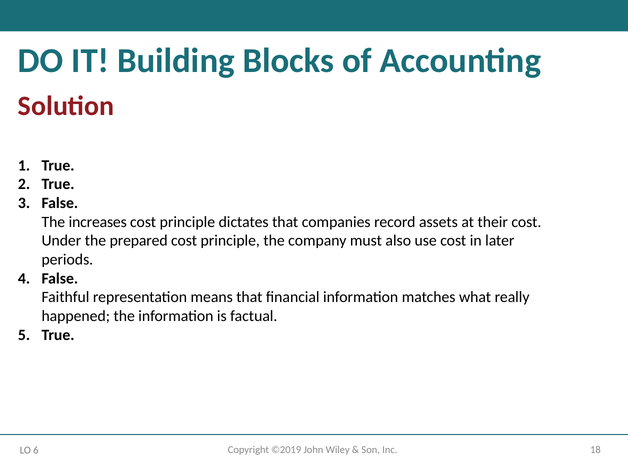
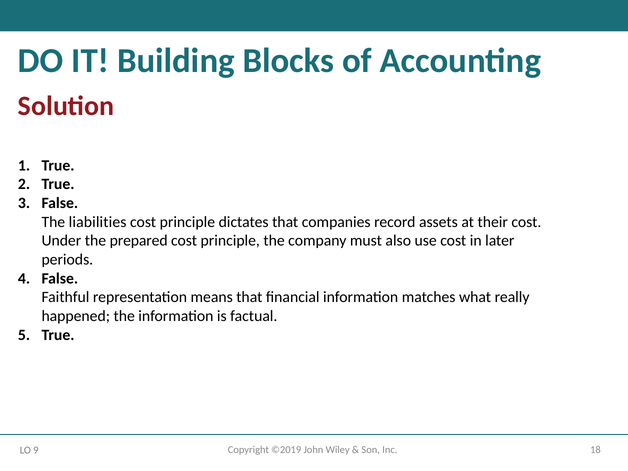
increases: increases -> liabilities
6: 6 -> 9
